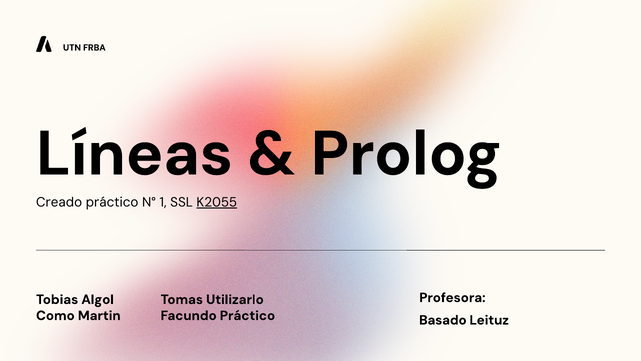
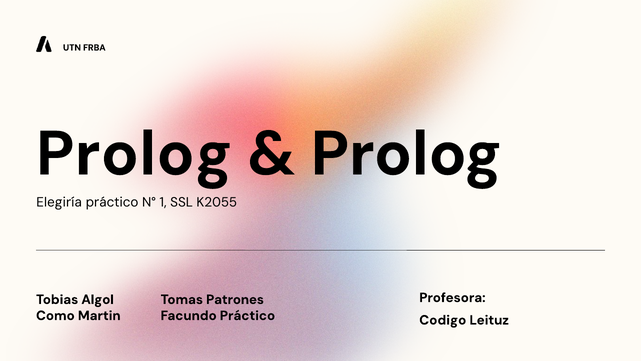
Líneas at (134, 154): Líneas -> Prolog
Creado: Creado -> Elegiría
K2055 underline: present -> none
Utilizarlo: Utilizarlo -> Patrones
Basado: Basado -> Codigo
